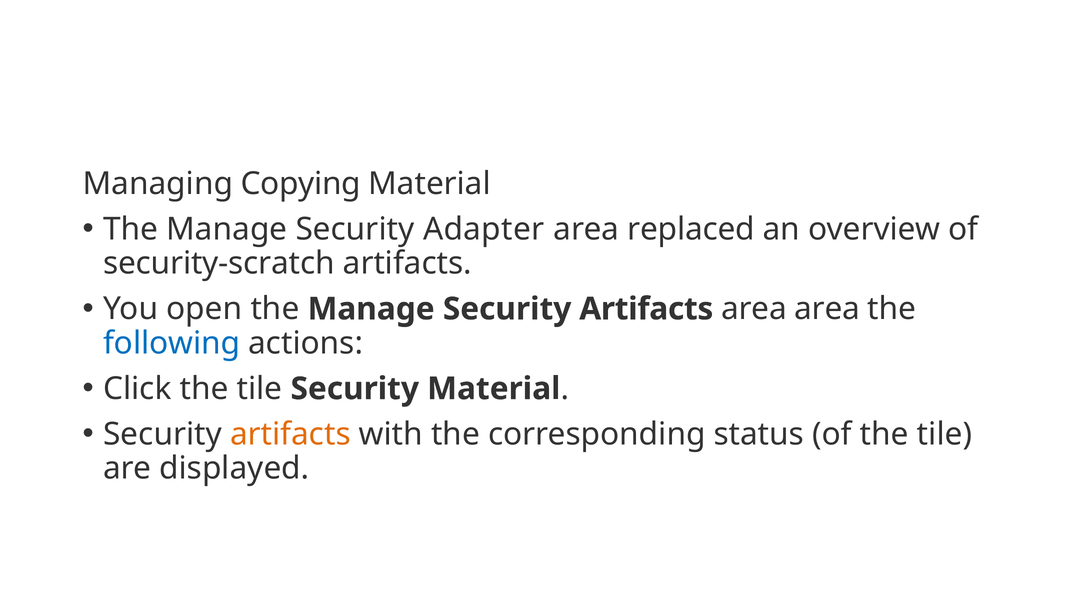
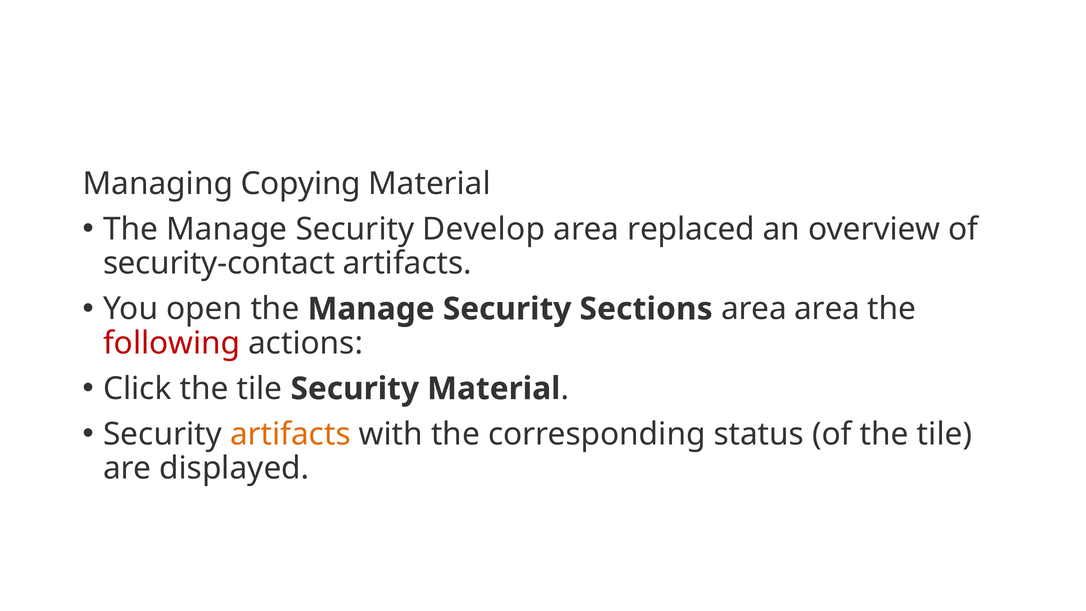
Adapter: Adapter -> Develop
security-scratch: security-scratch -> security-contact
Manage Security Artifacts: Artifacts -> Sections
following colour: blue -> red
